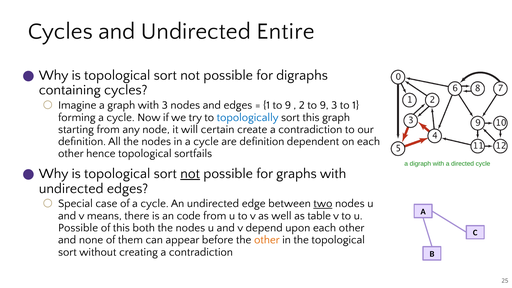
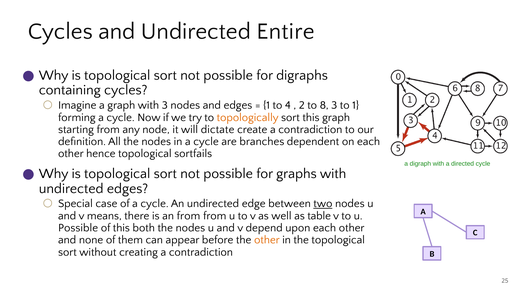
1 to 9: 9 -> 4
2 to 9: 9 -> 8
topologically colour: blue -> orange
certain: certain -> dictate
are definition: definition -> branches
not at (190, 174) underline: present -> none
an code: code -> from
